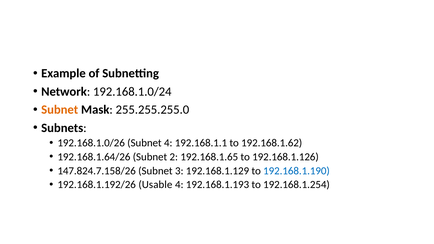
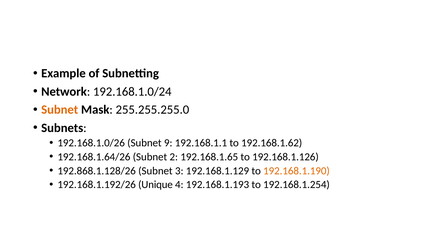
Subnet 4: 4 -> 9
147.824.7.158/26: 147.824.7.158/26 -> 192.868.1.128/26
192.168.1.190 colour: blue -> orange
Usable: Usable -> Unique
